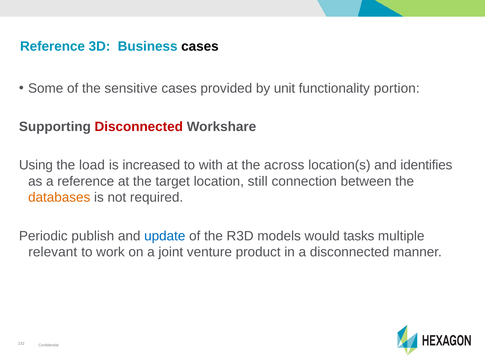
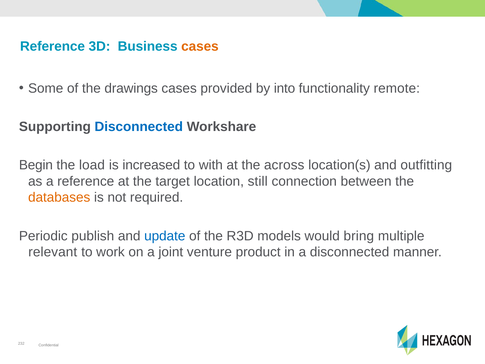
cases at (200, 46) colour: black -> orange
sensitive: sensitive -> drawings
unit: unit -> into
portion: portion -> remote
Disconnected at (139, 127) colour: red -> blue
Using: Using -> Begin
identifies: identifies -> outfitting
tasks: tasks -> bring
